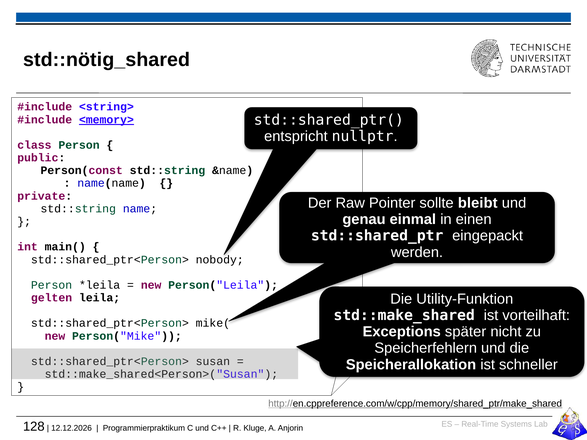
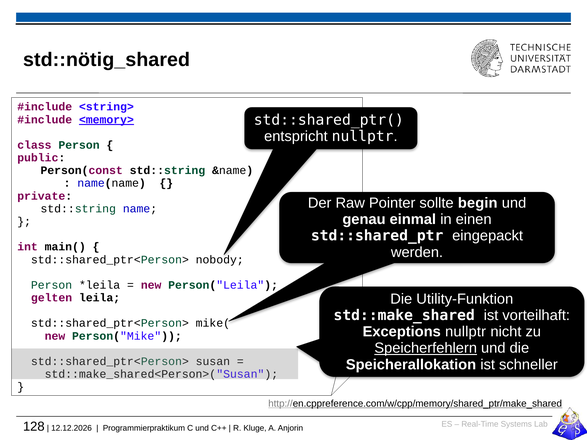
bleibt: bleibt -> begin
Exceptions später: später -> nullptr
Speicherfehlern underline: none -> present
